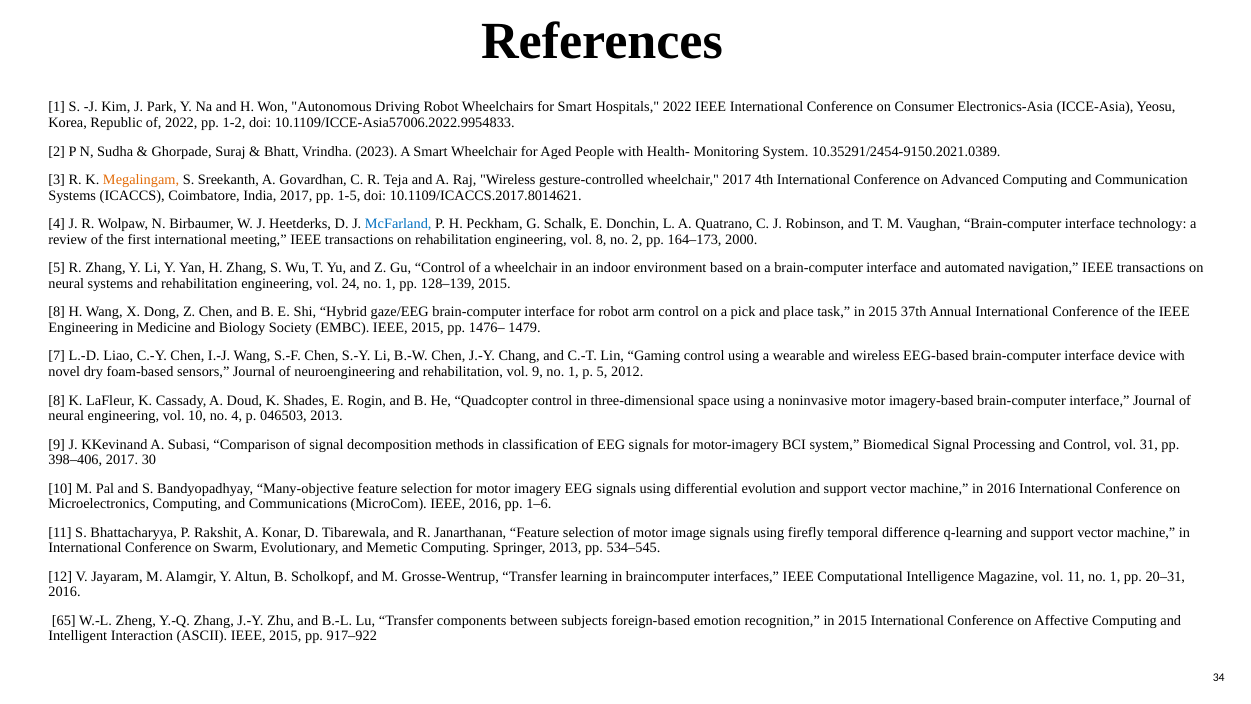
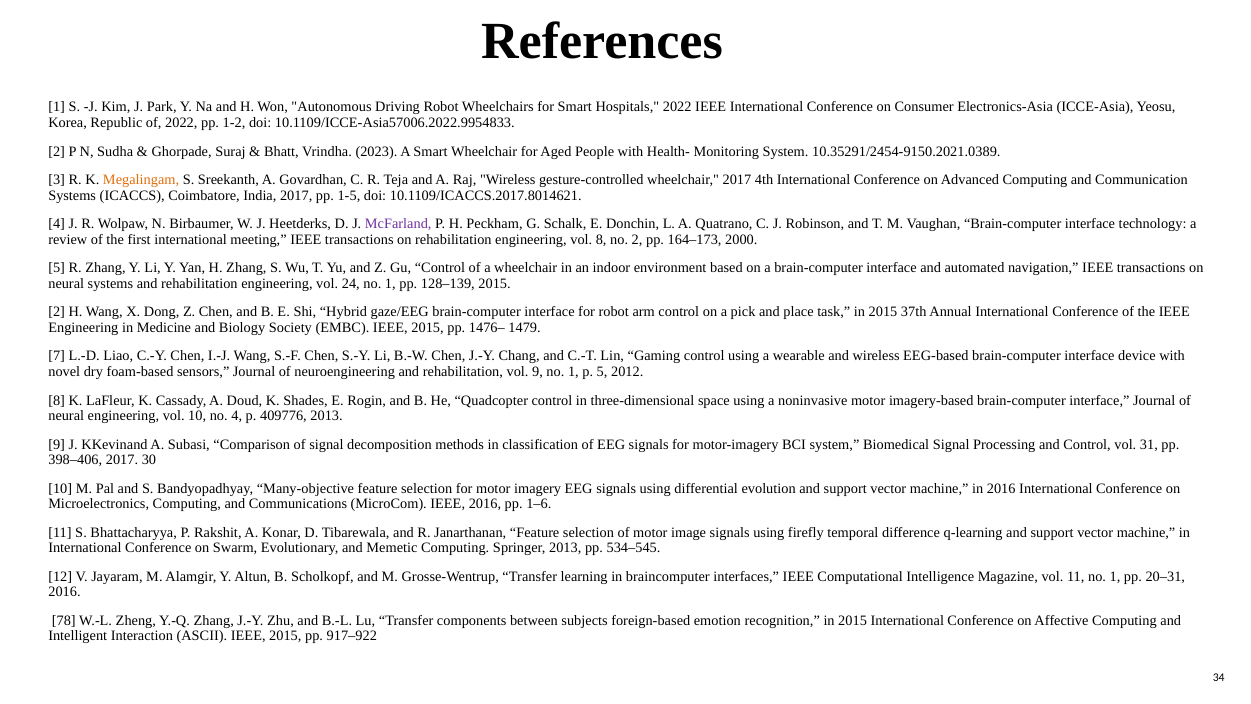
McFarland colour: blue -> purple
8 at (57, 312): 8 -> 2
046503: 046503 -> 409776
65: 65 -> 78
